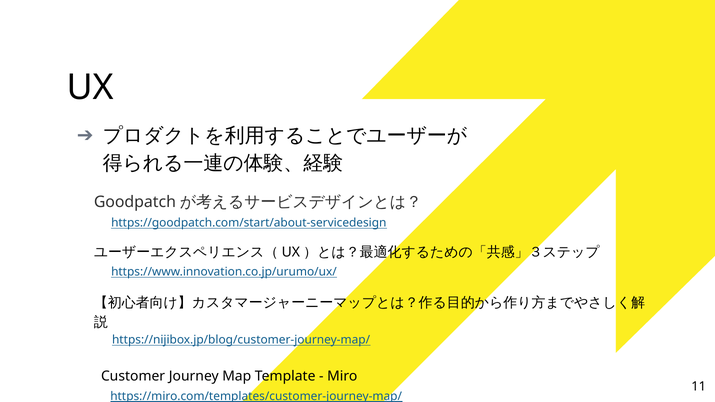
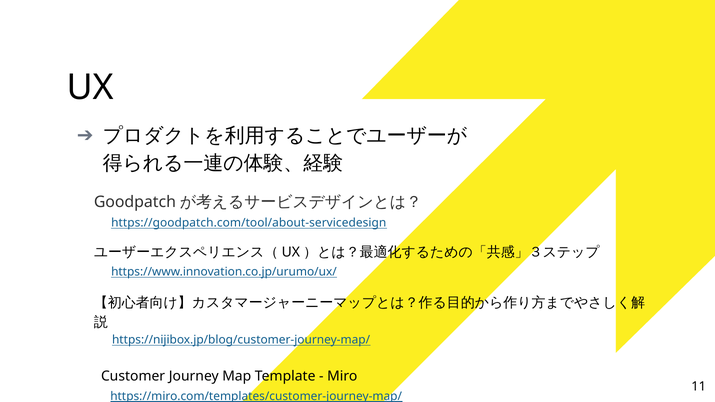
https://goodpatch.com/start/about-servicedesign: https://goodpatch.com/start/about-servicedesign -> https://goodpatch.com/tool/about-servicedesign
